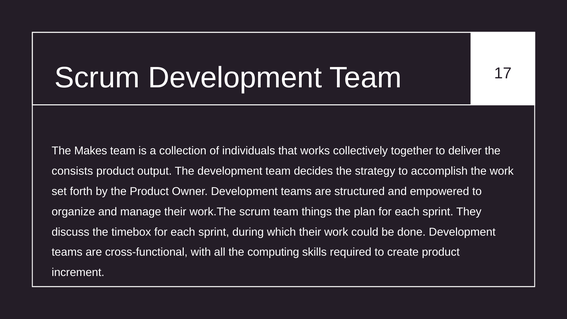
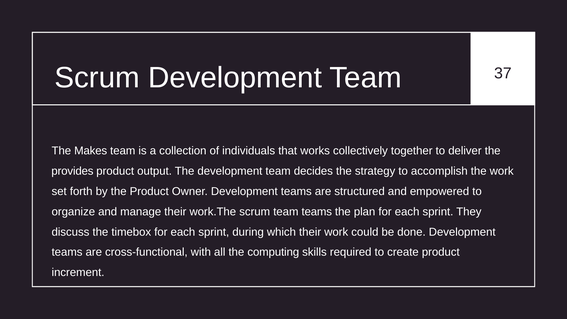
17: 17 -> 37
consists: consists -> provides
team things: things -> teams
